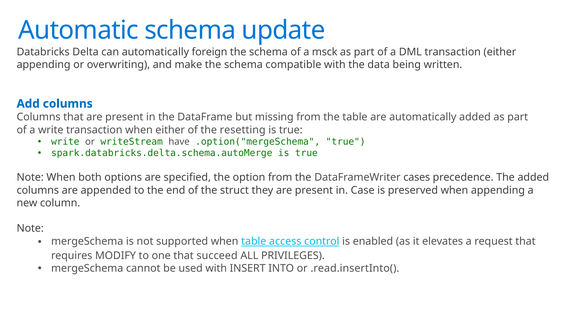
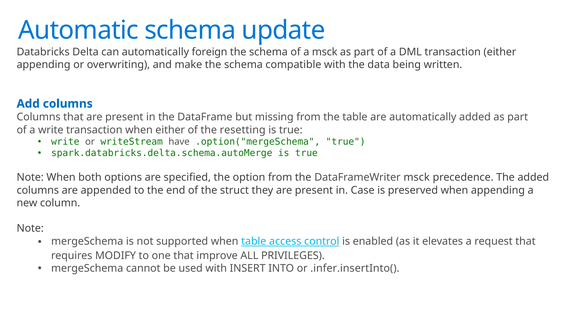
DataFrameWriter cases: cases -> msck
succeed: succeed -> improve
.read.insertInto(: .read.insertInto( -> .infer.insertInto(
